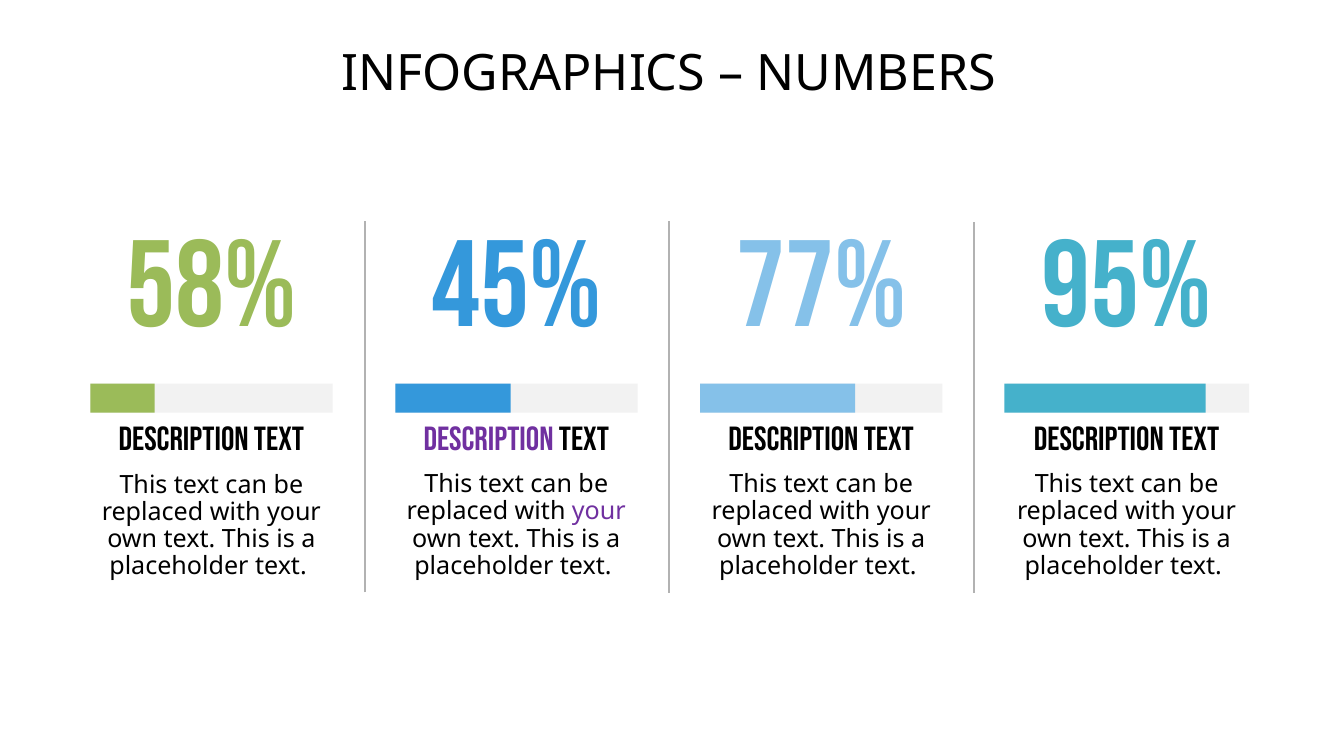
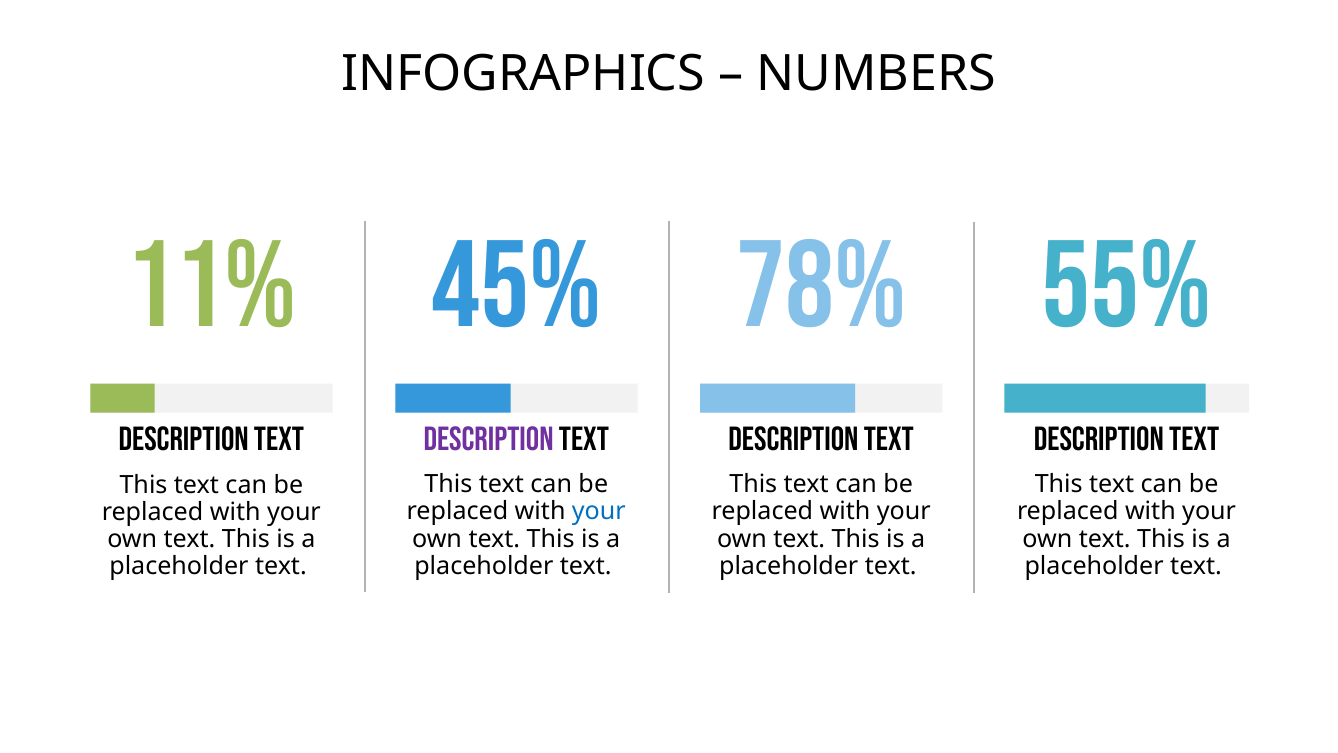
58%: 58% -> 11%
77%: 77% -> 78%
95%: 95% -> 55%
your at (599, 512) colour: purple -> blue
